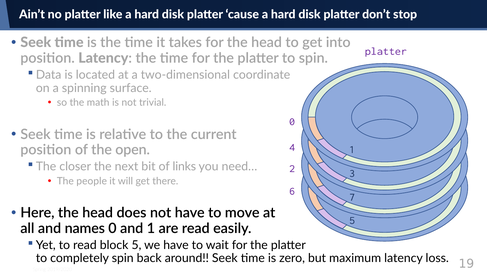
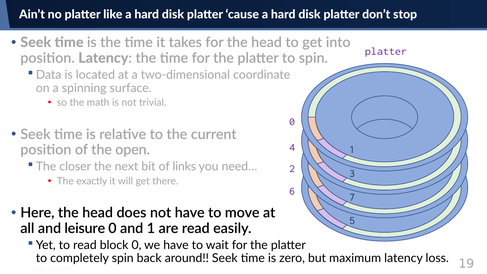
people: people -> exactly
names: names -> leisure
block 5: 5 -> 0
